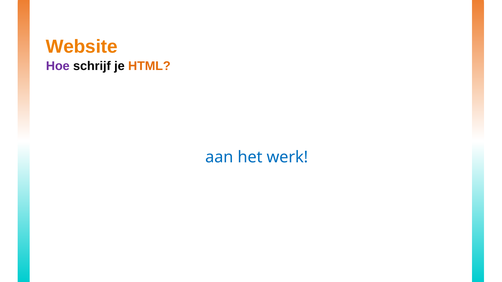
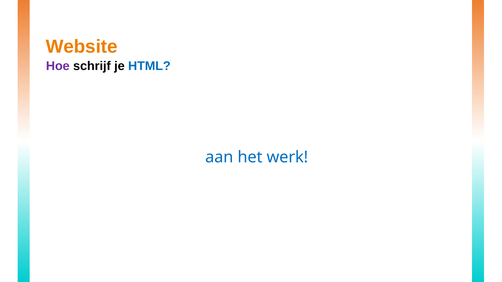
HTML colour: orange -> blue
